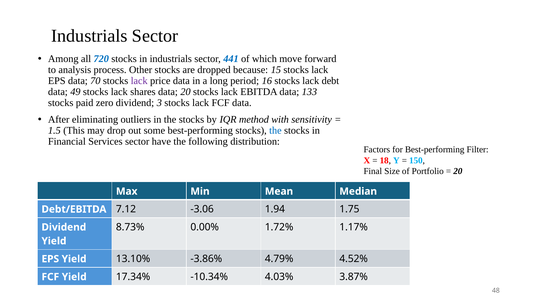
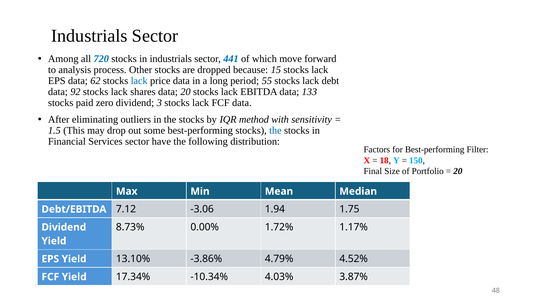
70: 70 -> 62
lack at (139, 81) colour: purple -> blue
16: 16 -> 55
49: 49 -> 92
